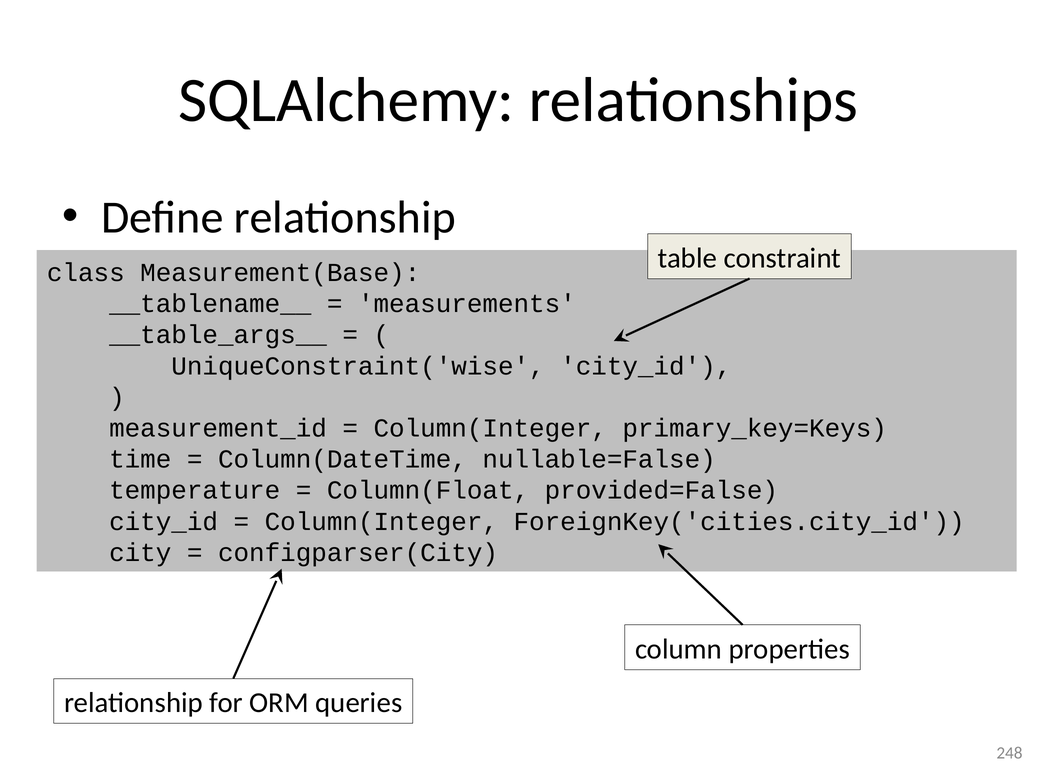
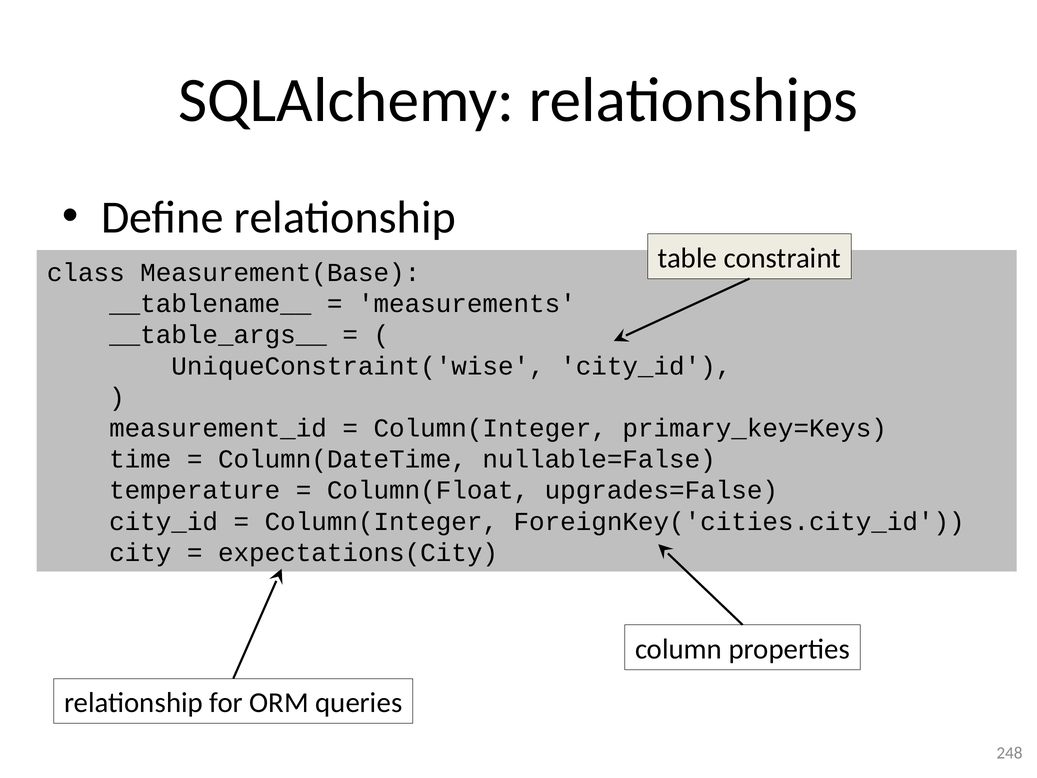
provided=False: provided=False -> upgrades=False
configparser(City: configparser(City -> expectations(City
